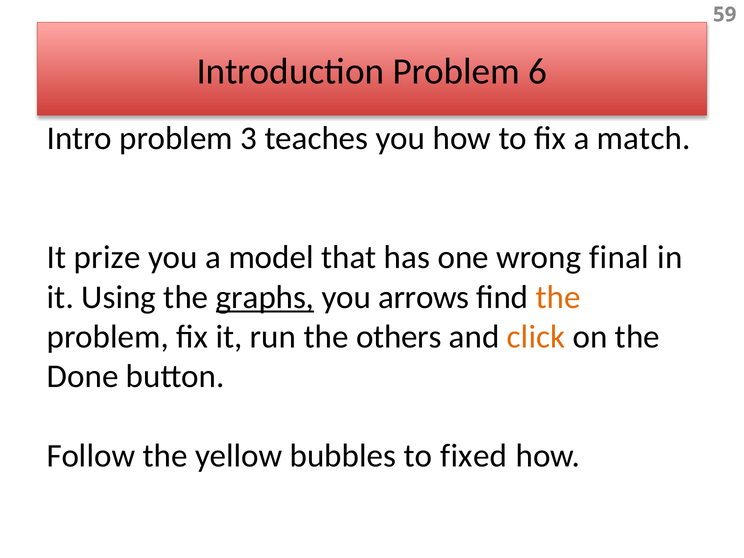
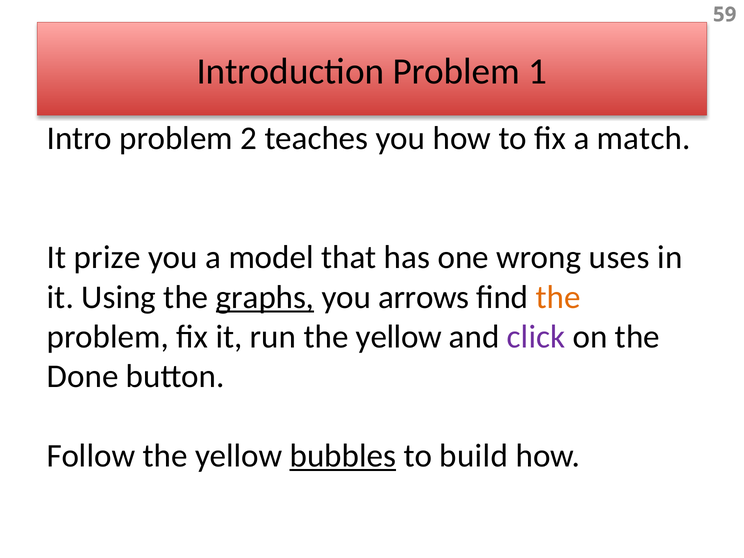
6: 6 -> 1
3: 3 -> 2
final: final -> uses
run the others: others -> yellow
click colour: orange -> purple
bubbles underline: none -> present
fixed: fixed -> build
